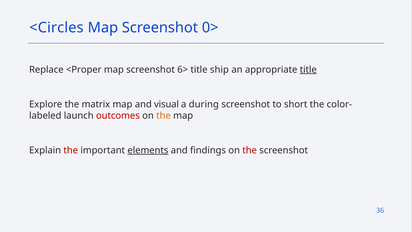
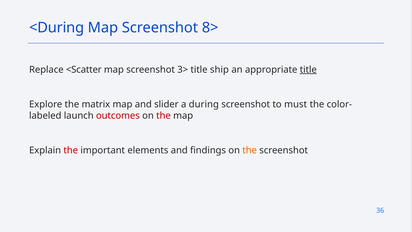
<Circles: <Circles -> <During
0>: 0> -> 8>
<Proper: <Proper -> <Scatter
6>: 6> -> 3>
visual: visual -> slider
short: short -> must
the at (163, 116) colour: orange -> red
elements underline: present -> none
the at (250, 150) colour: red -> orange
